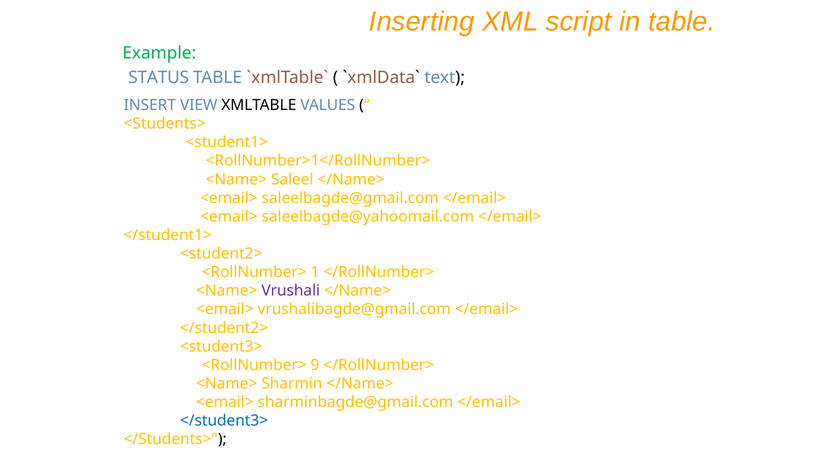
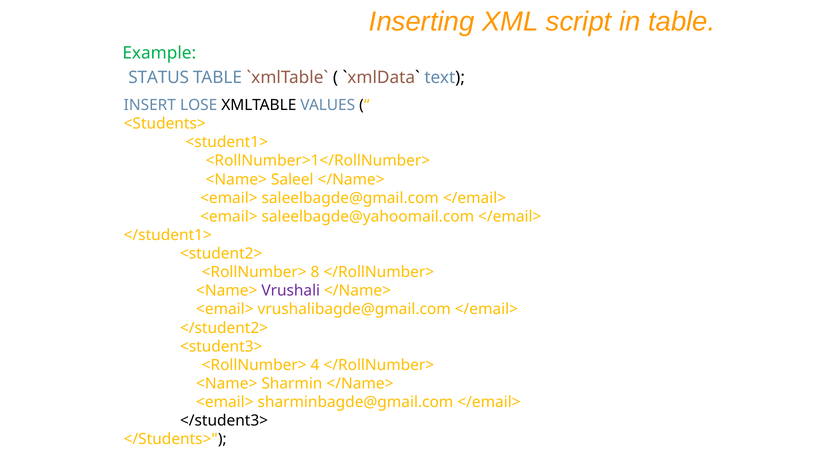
VIEW: VIEW -> LOSE
1: 1 -> 8
9: 9 -> 4
</student3> colour: blue -> black
